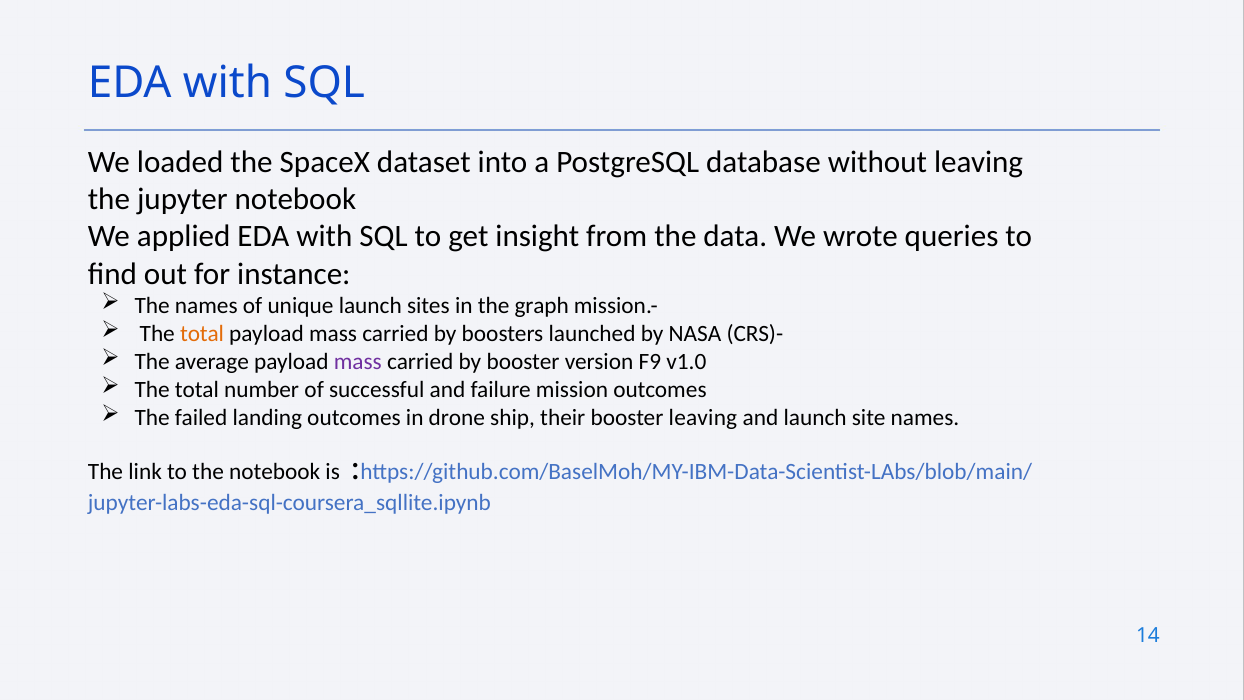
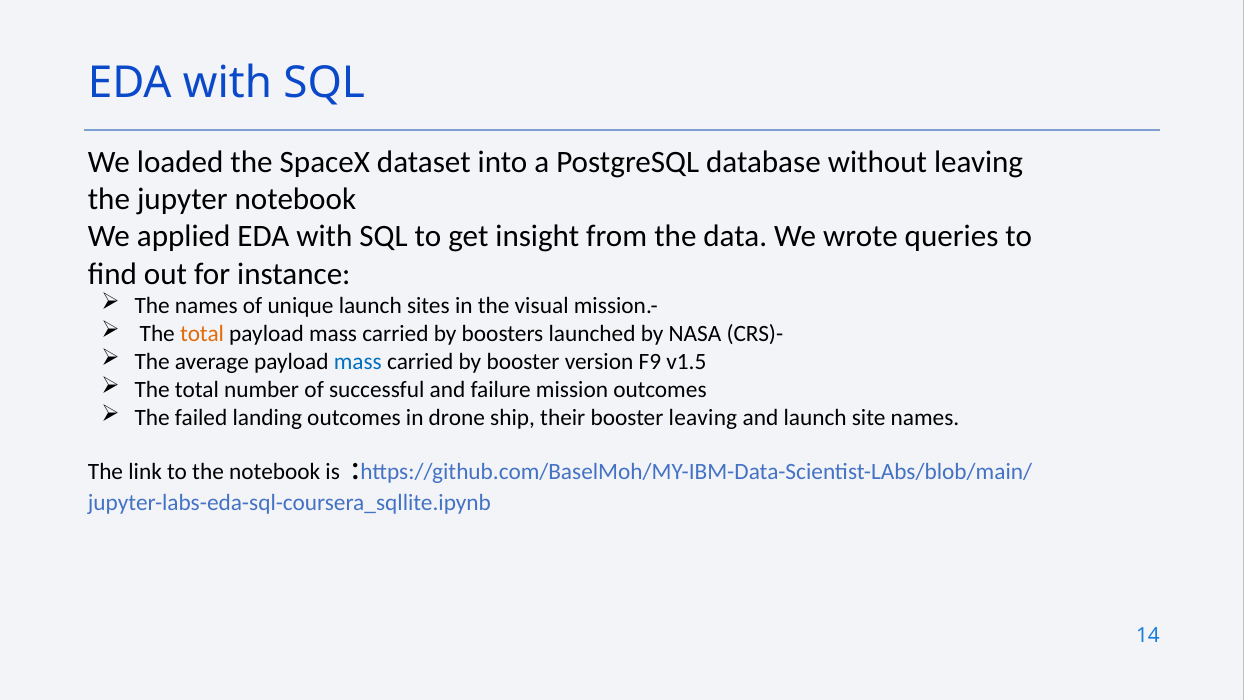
graph: graph -> visual
mass at (358, 362) colour: purple -> blue
v1.0: v1.0 -> v1.5
